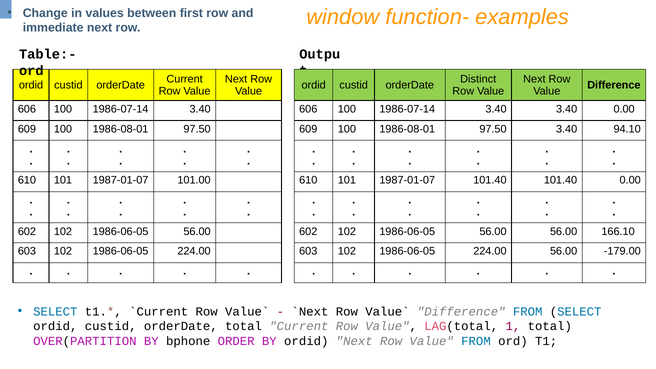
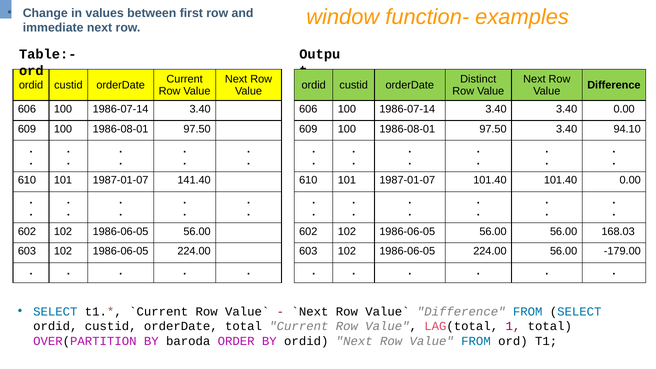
101.00: 101.00 -> 141.40
166.10: 166.10 -> 168.03
bphone: bphone -> baroda
